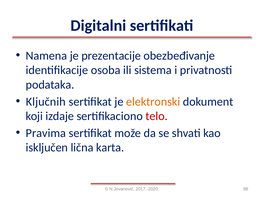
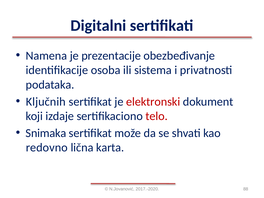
elektronski colour: orange -> red
Pravima: Pravima -> Snimaka
isključen: isključen -> redovno
